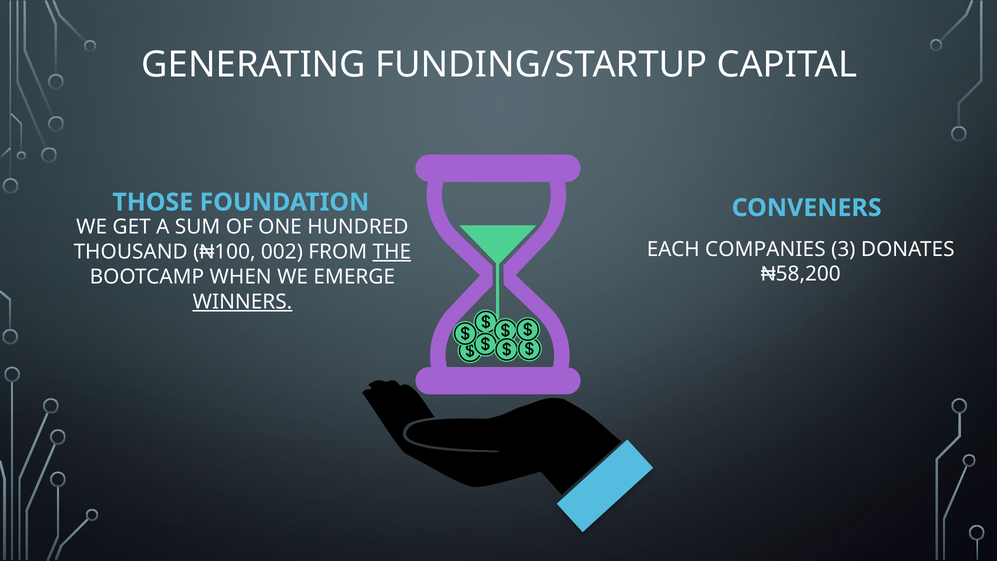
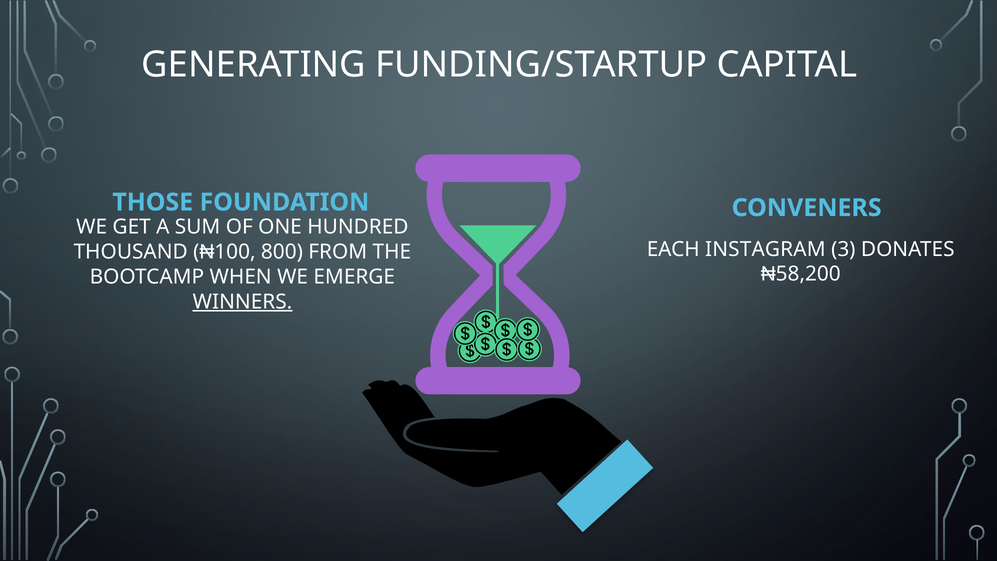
COMPANIES: COMPANIES -> INSTAGRAM
002: 002 -> 800
THE underline: present -> none
